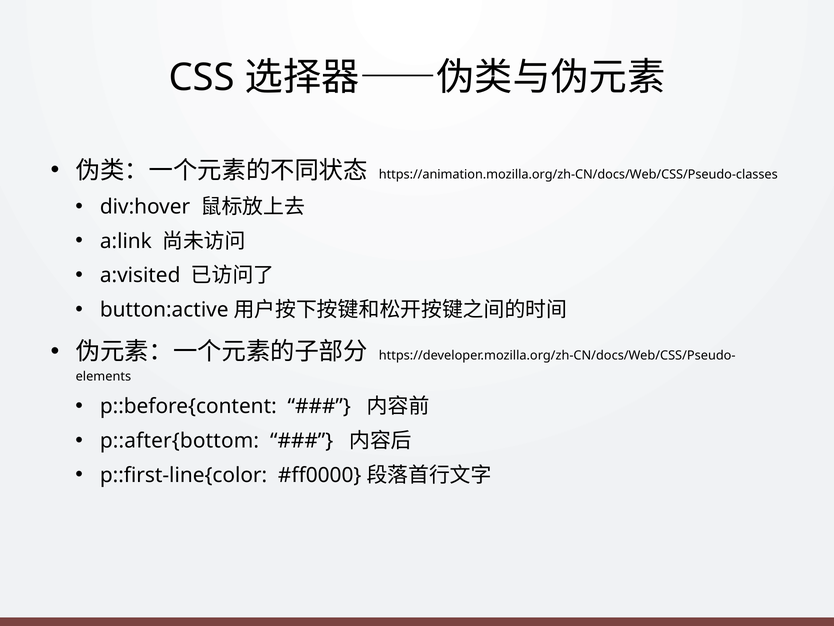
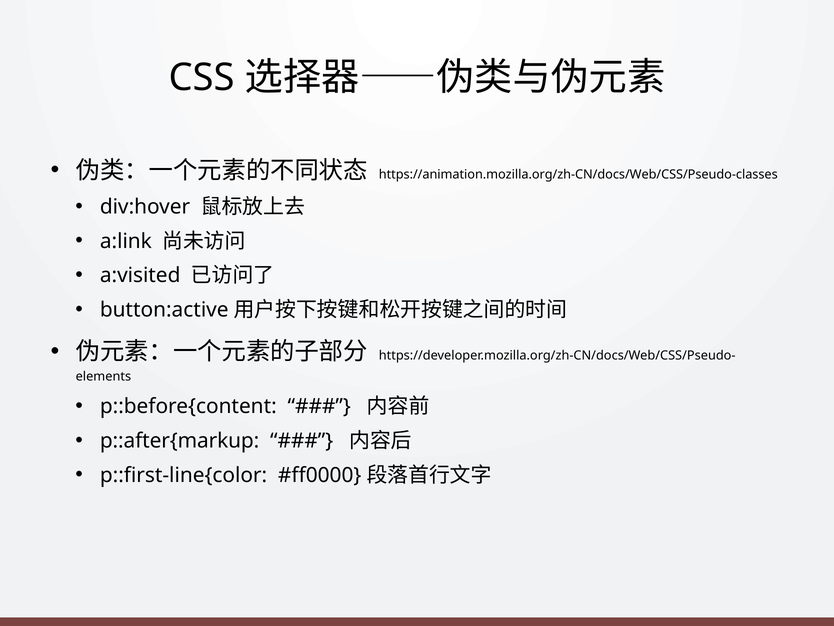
p::after{bottom: p::after{bottom -> p::after{markup
